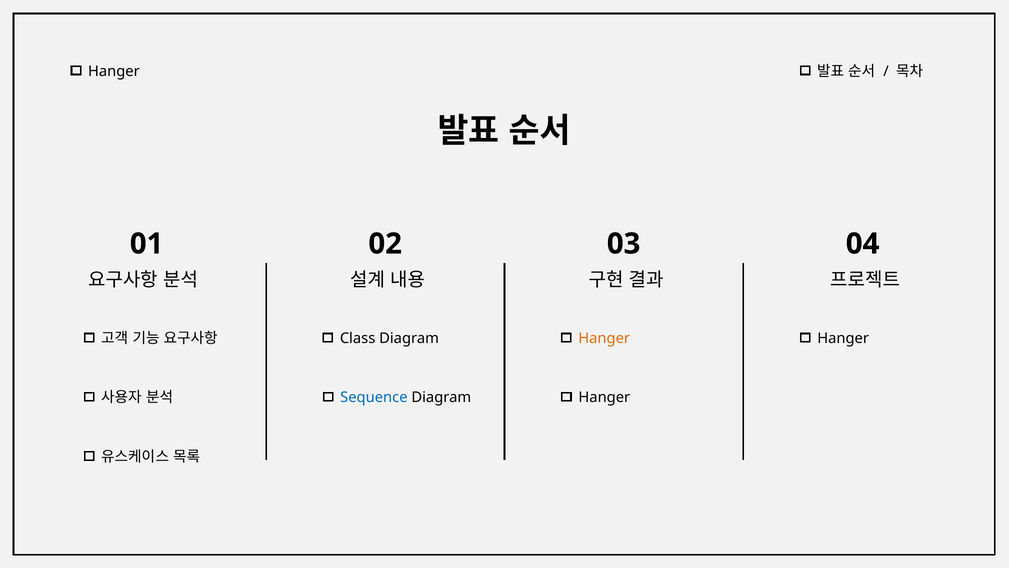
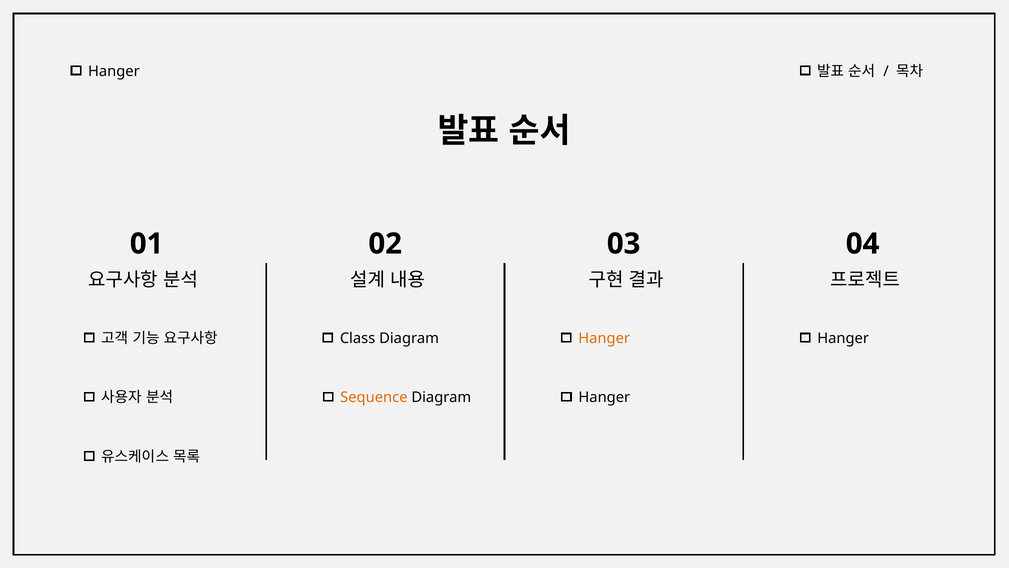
Sequence colour: blue -> orange
